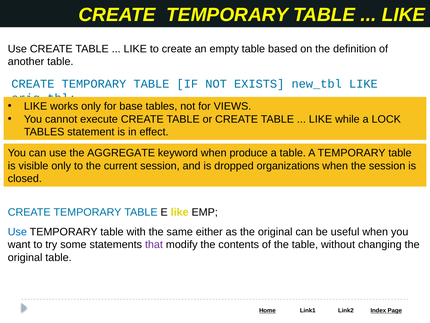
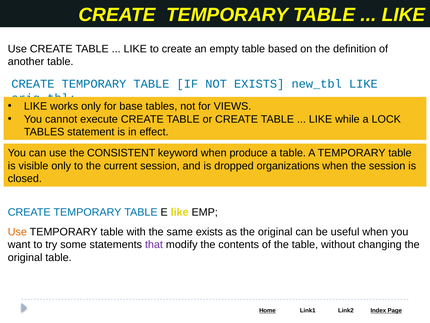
AGGREGATE: AGGREGATE -> CONSISTENT
Use at (17, 231) colour: blue -> orange
same either: either -> exists
